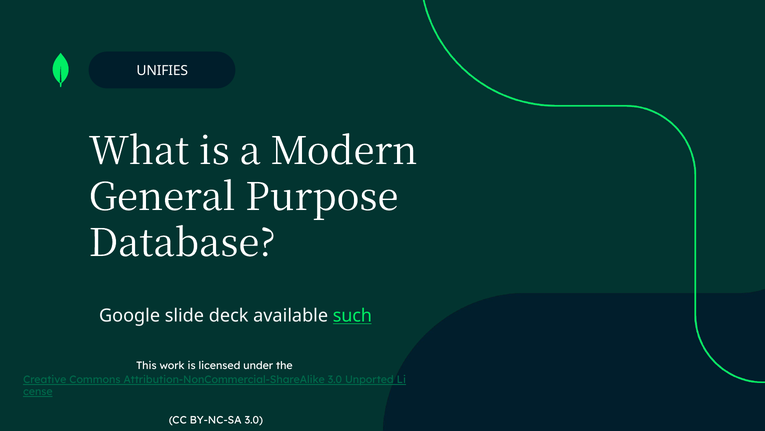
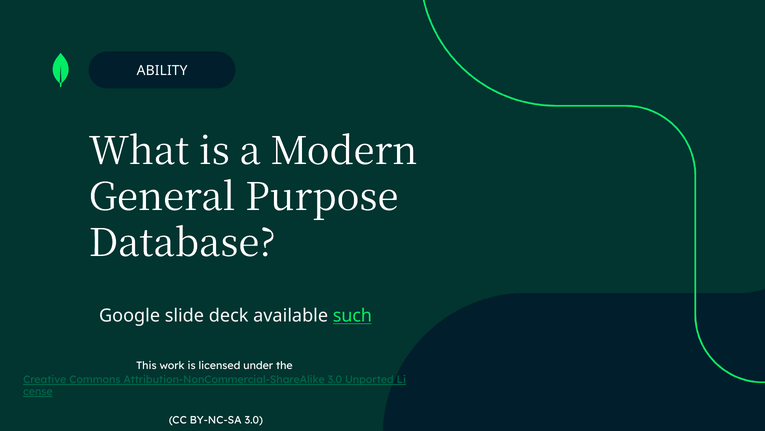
UNIFIES: UNIFIES -> ABILITY
